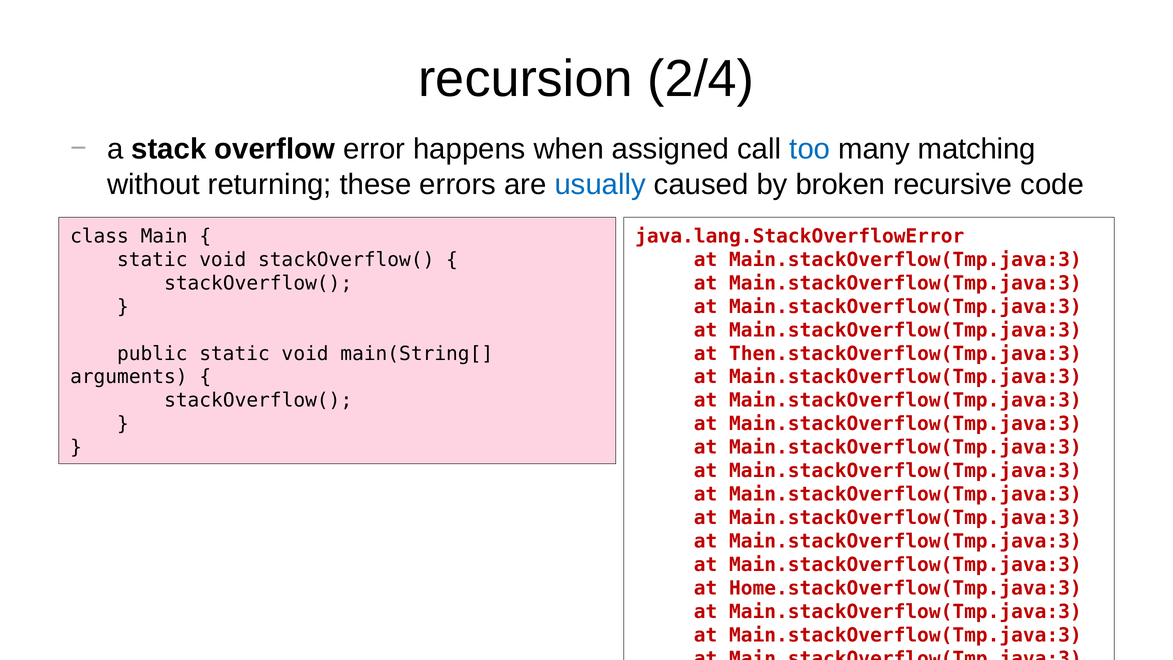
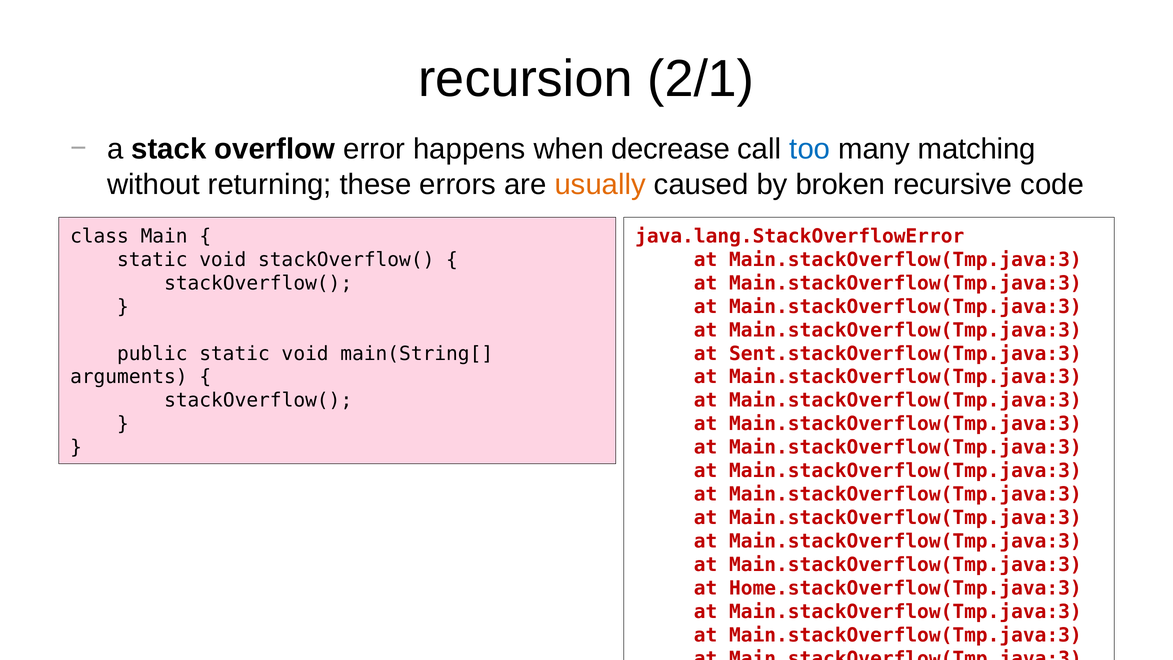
2/4: 2/4 -> 2/1
assigned: assigned -> decrease
usually colour: blue -> orange
Then.stackOverflow(Tmp.java:3: Then.stackOverflow(Tmp.java:3 -> Sent.stackOverflow(Tmp.java:3
